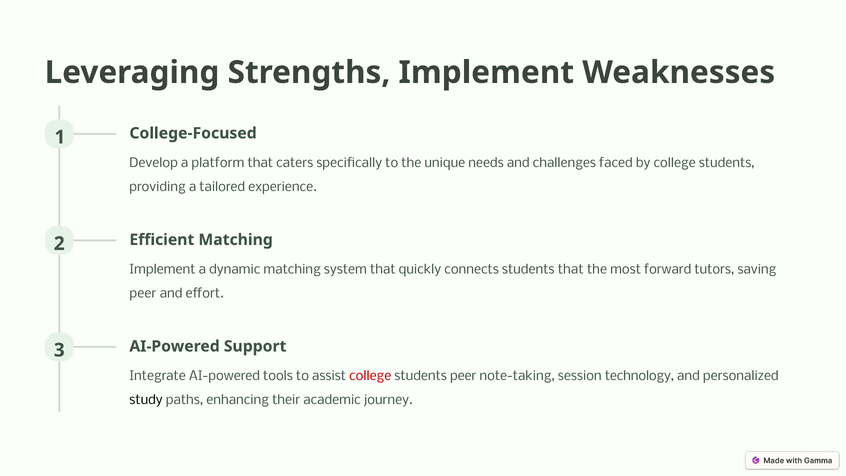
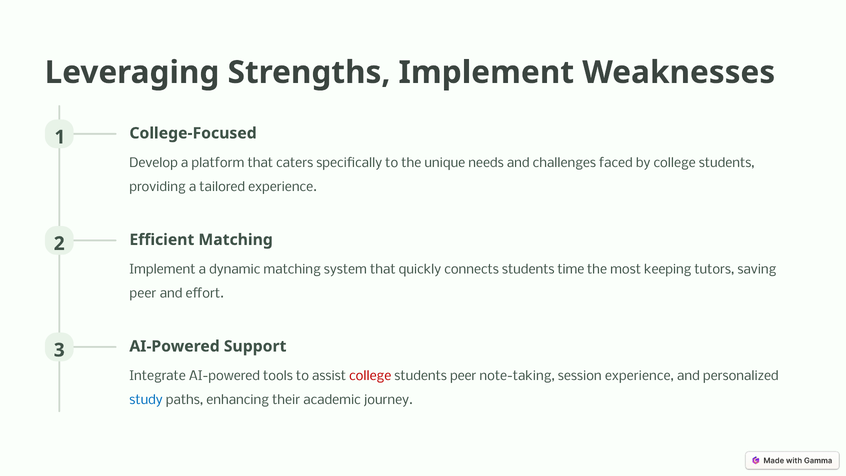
students that: that -> time
forward: forward -> keeping
session technology: technology -> experience
study colour: black -> blue
